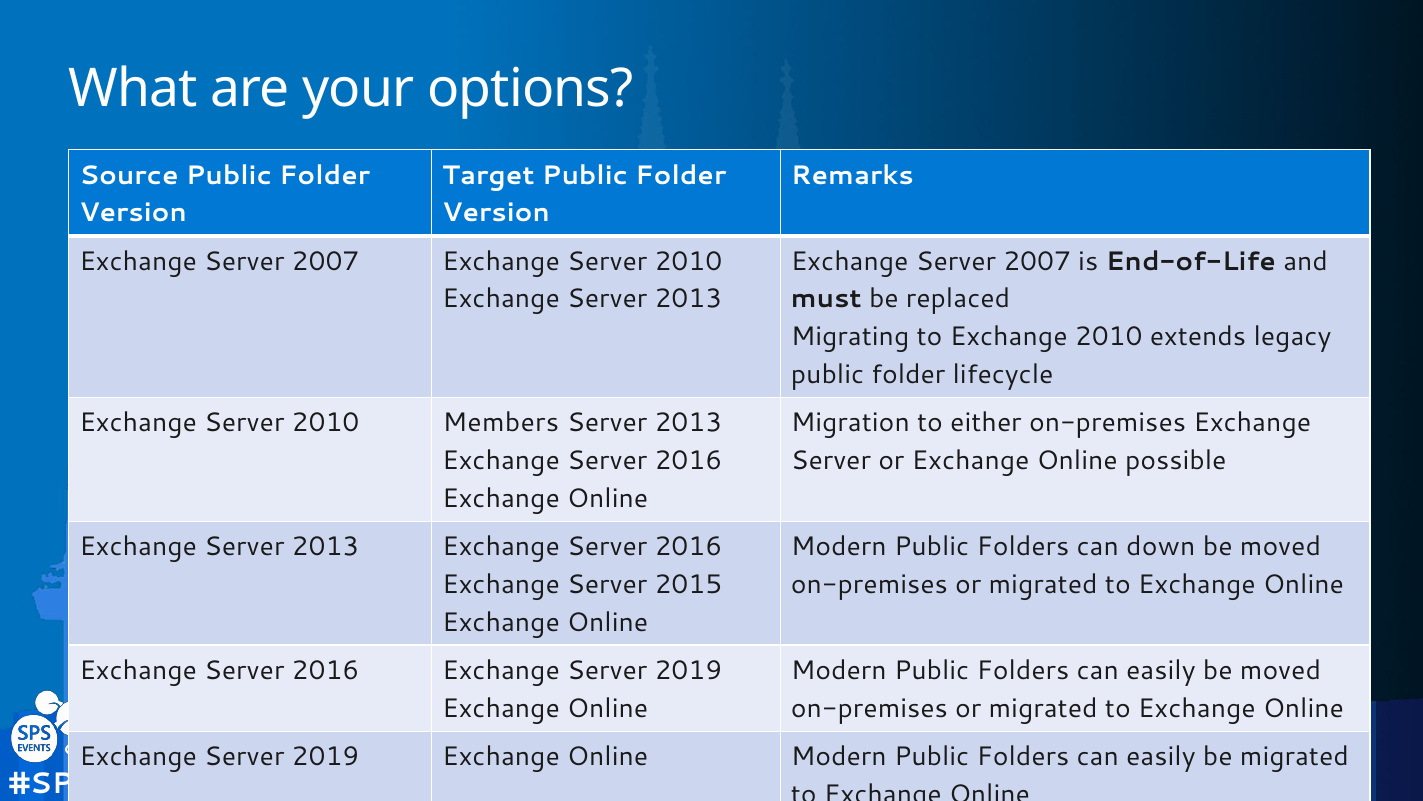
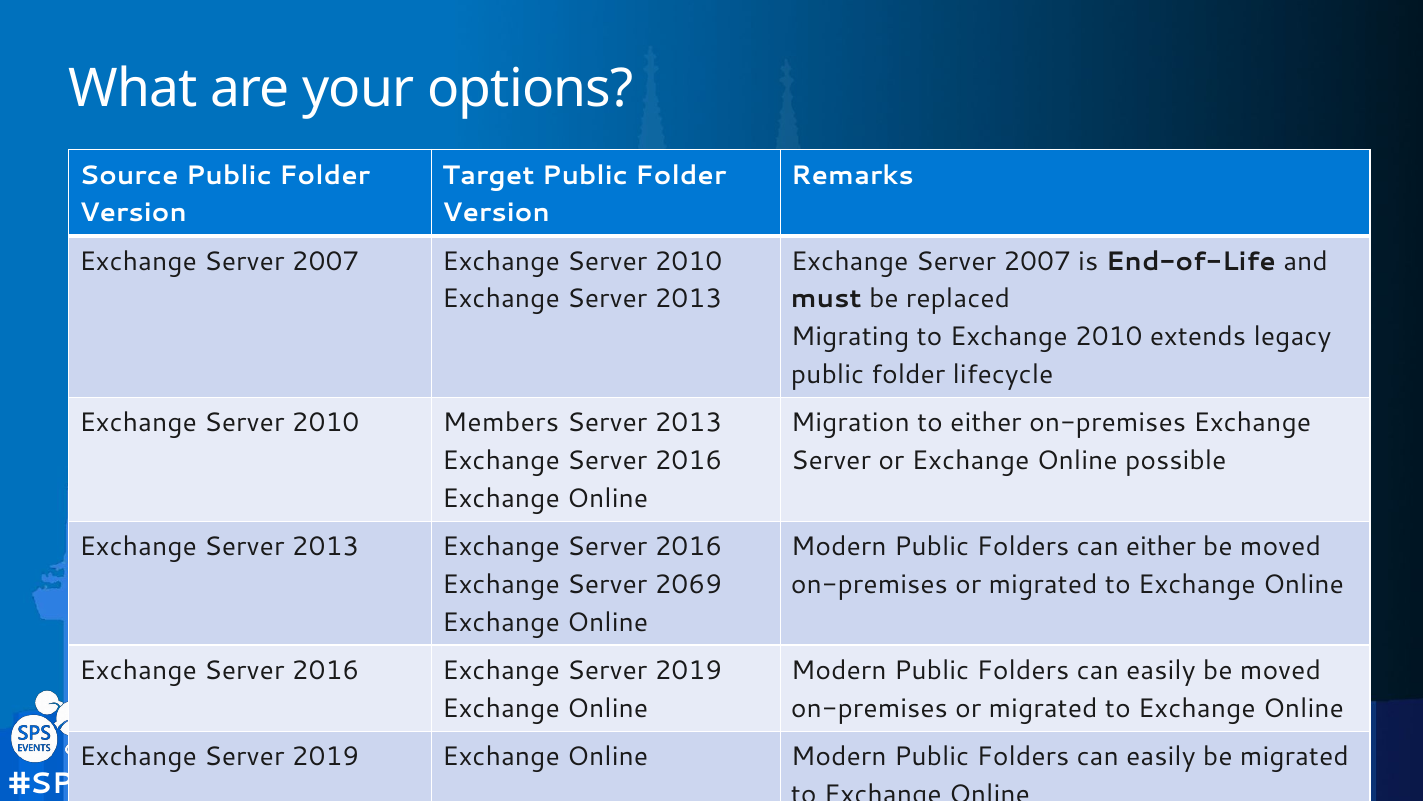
can down: down -> either
2015: 2015 -> 2069
